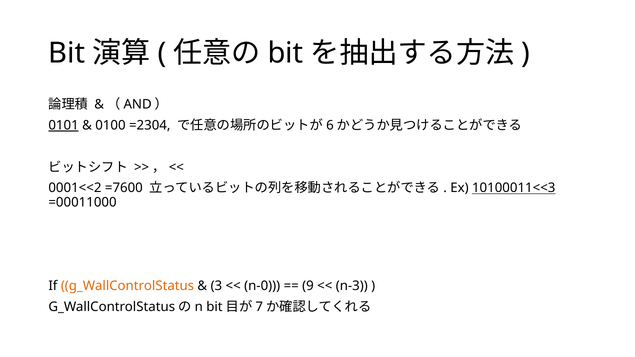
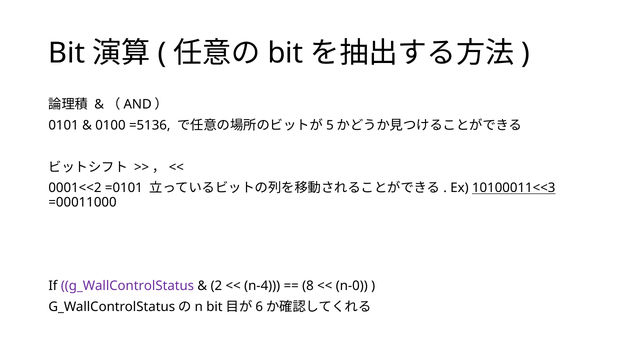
0101 underline: present -> none
=2304: =2304 -> =5136
6: 6 -> 5
=7600: =7600 -> =0101
g_WallControlStatus at (127, 286) colour: orange -> purple
3: 3 -> 2
n-0: n-0 -> n-4
9: 9 -> 8
n-3: n-3 -> n-0
7: 7 -> 6
